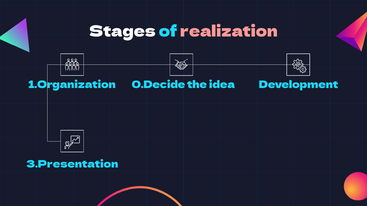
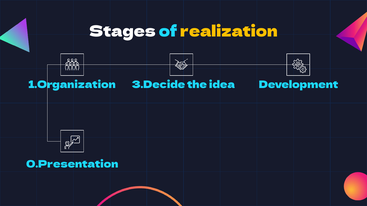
realization colour: pink -> yellow
0.Decide: 0.Decide -> 3.Decide
3.Presentation: 3.Presentation -> 0.Presentation
